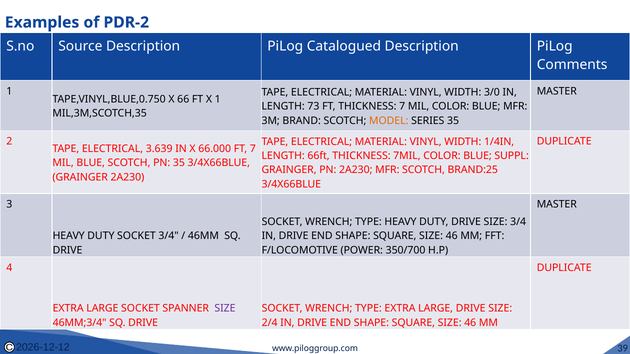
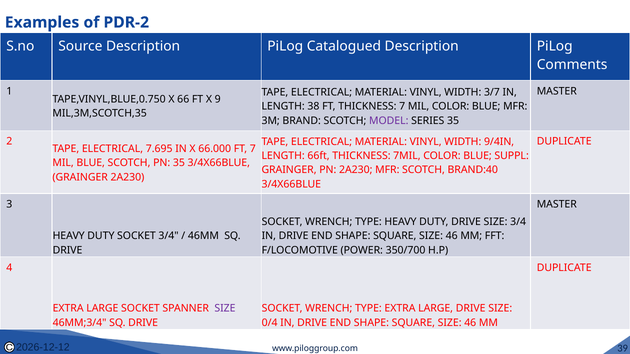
3/0: 3/0 -> 3/7
X 1: 1 -> 9
73: 73 -> 38
MODEL colour: orange -> purple
1/4IN: 1/4IN -> 9/4IN
3.639: 3.639 -> 7.695
BRAND:25: BRAND:25 -> BRAND:40
2/4: 2/4 -> 0/4
